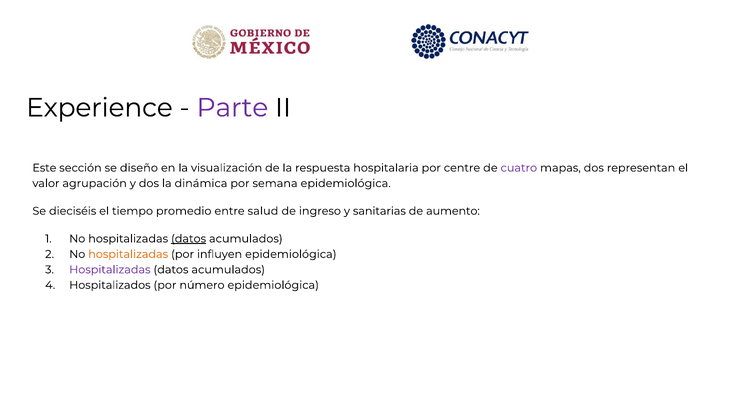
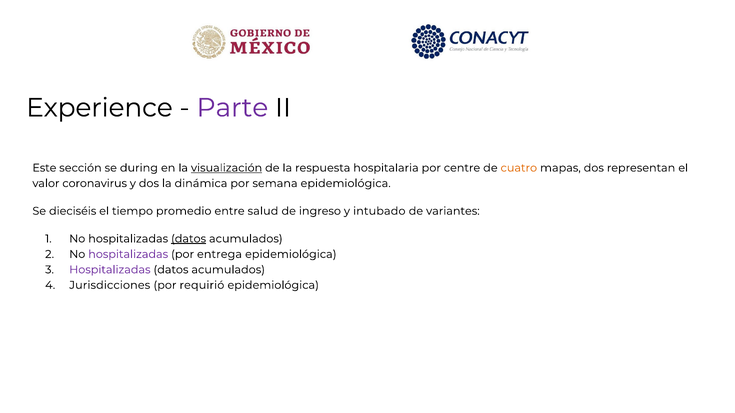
diseño: diseño -> during
visualización underline: none -> present
cuatro colour: purple -> orange
agrupación: agrupación -> coronavirus
sanitarias: sanitarias -> intubado
aumento: aumento -> variantes
hospitalizadas at (128, 254) colour: orange -> purple
influyen: influyen -> entrega
Hospitalizados: Hospitalizados -> Jurisdicciones
número: número -> requirió
